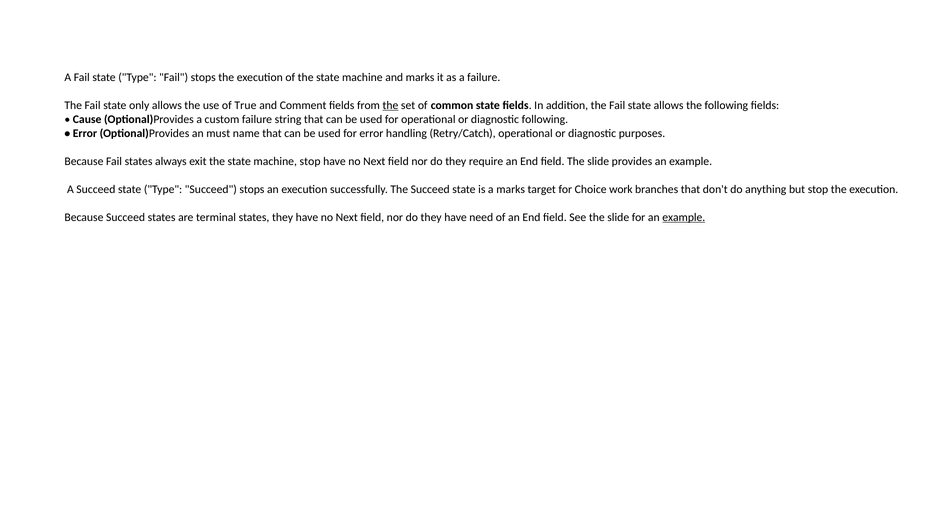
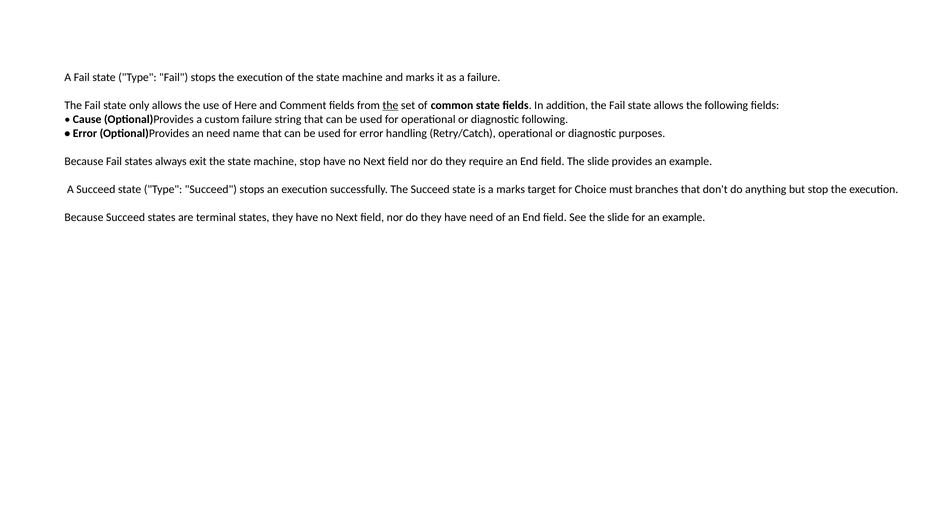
True: True -> Here
an must: must -> need
work: work -> must
example at (684, 217) underline: present -> none
